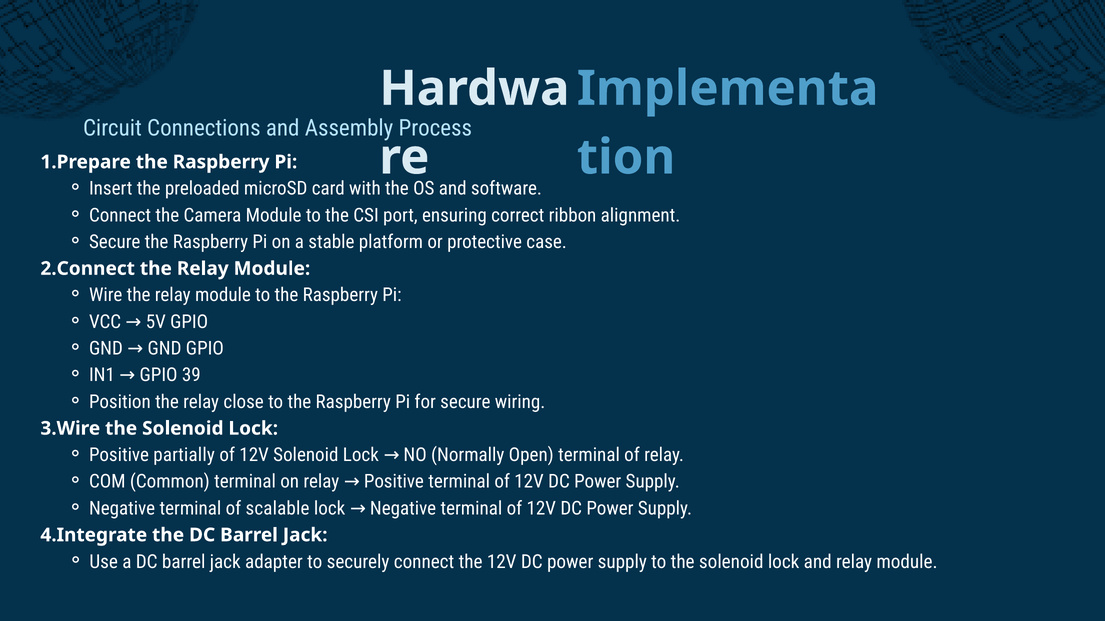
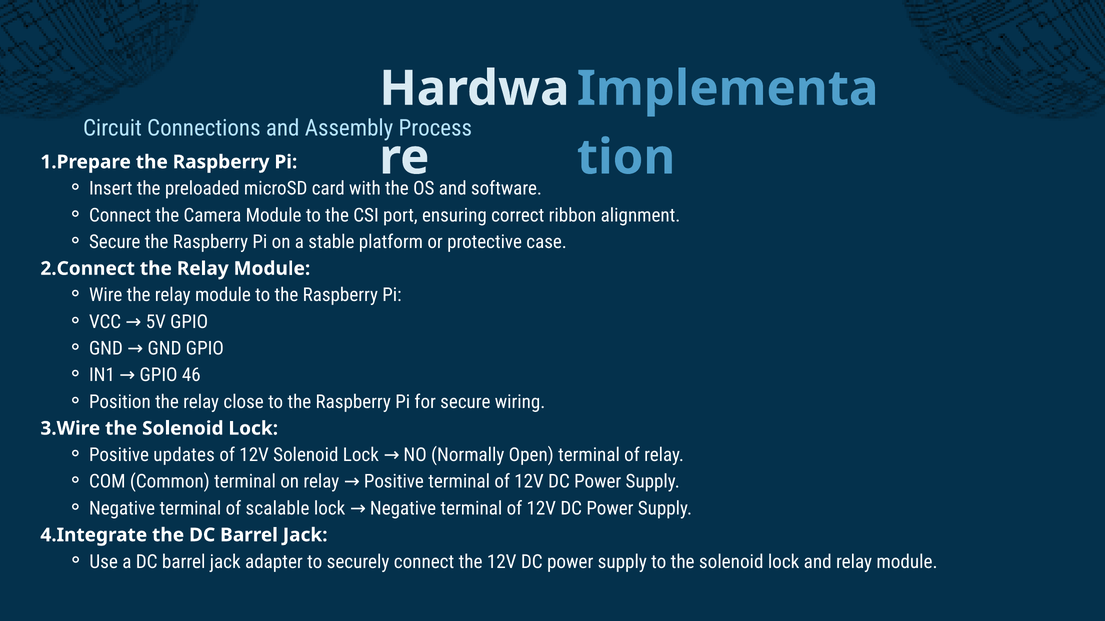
39: 39 -> 46
partially: partially -> updates
